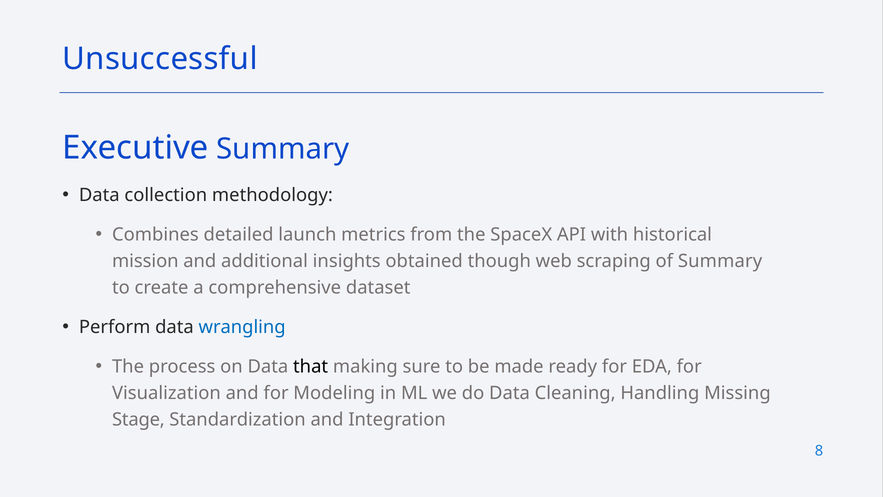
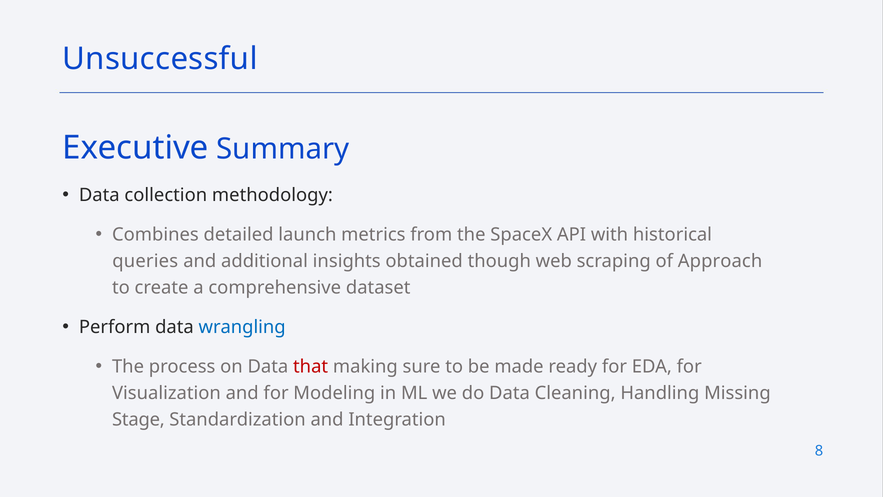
mission: mission -> queries
of Summary: Summary -> Approach
that colour: black -> red
